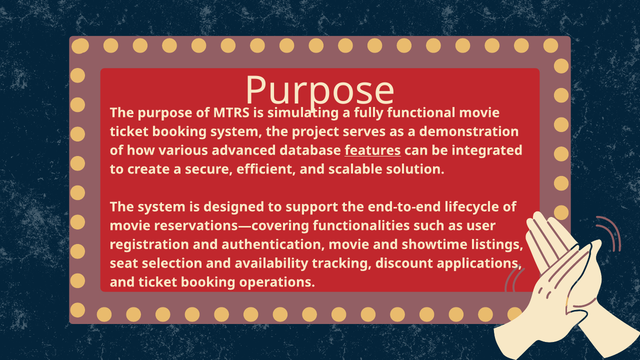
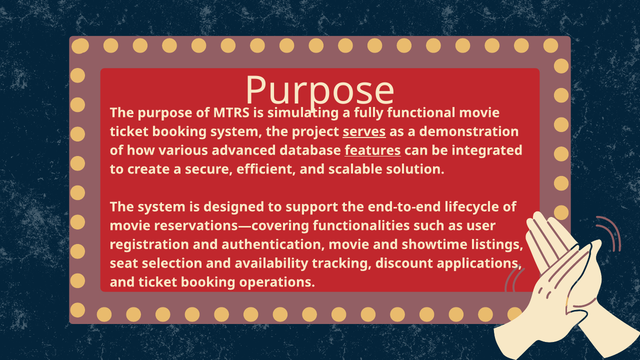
serves underline: none -> present
